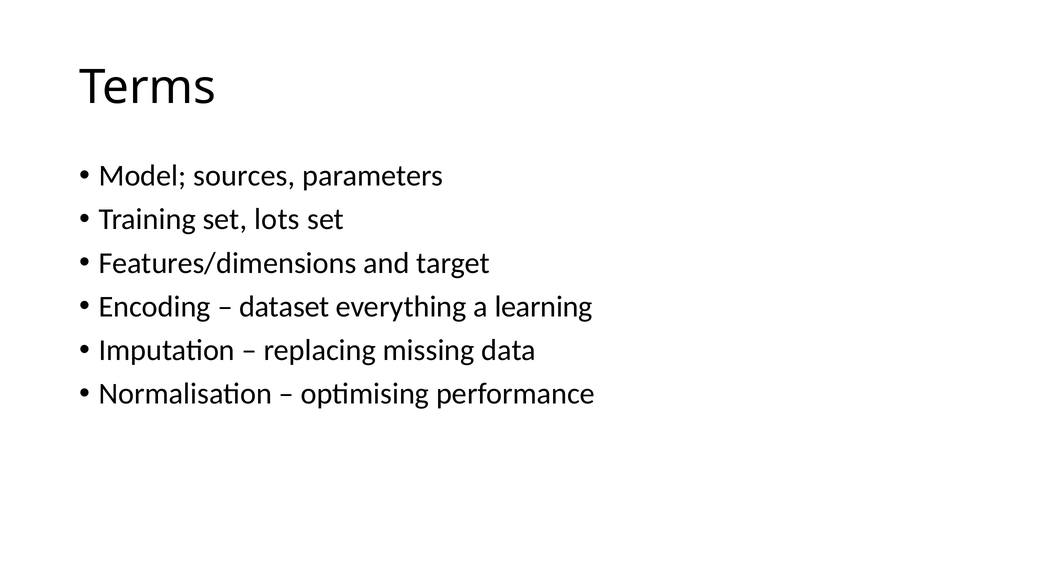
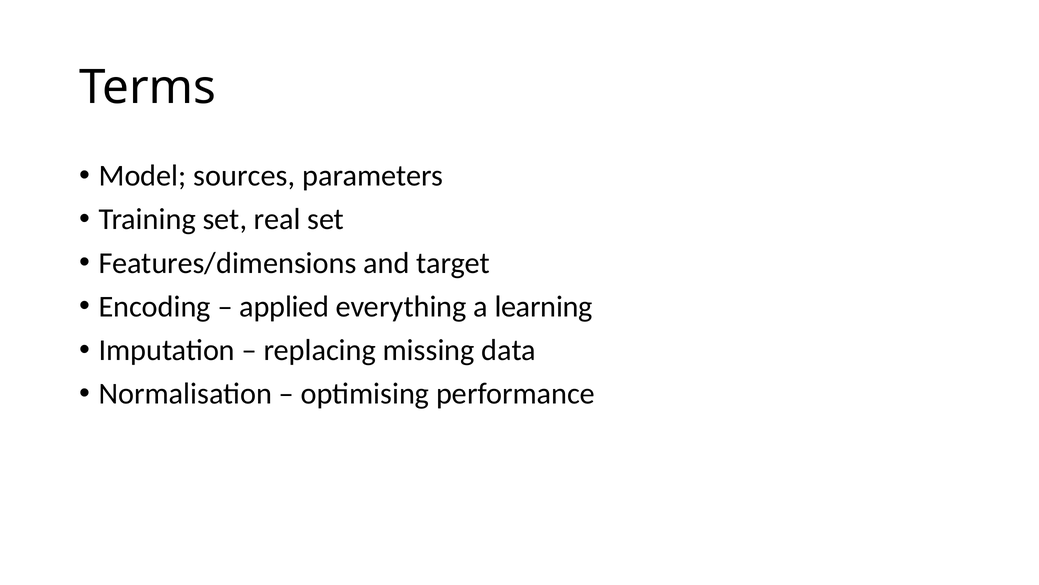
lots: lots -> real
dataset: dataset -> applied
